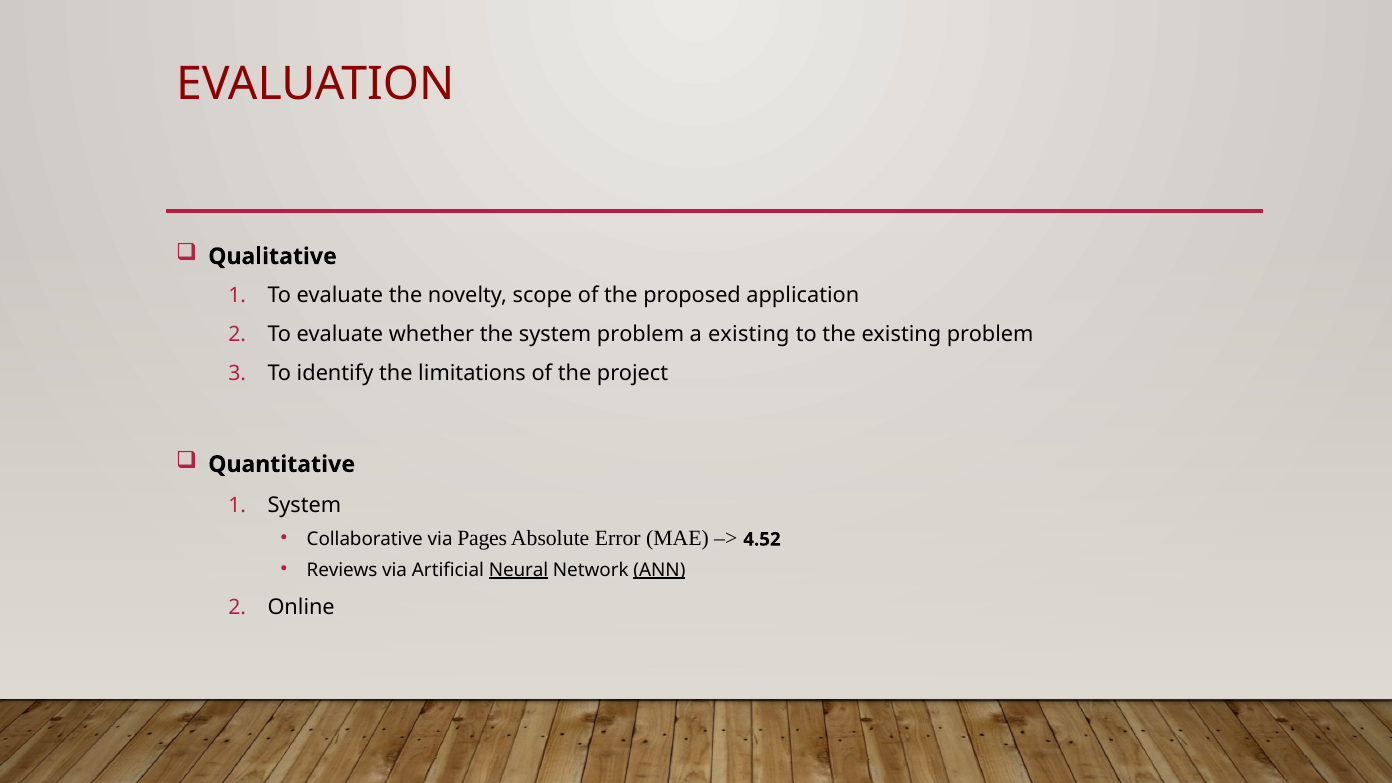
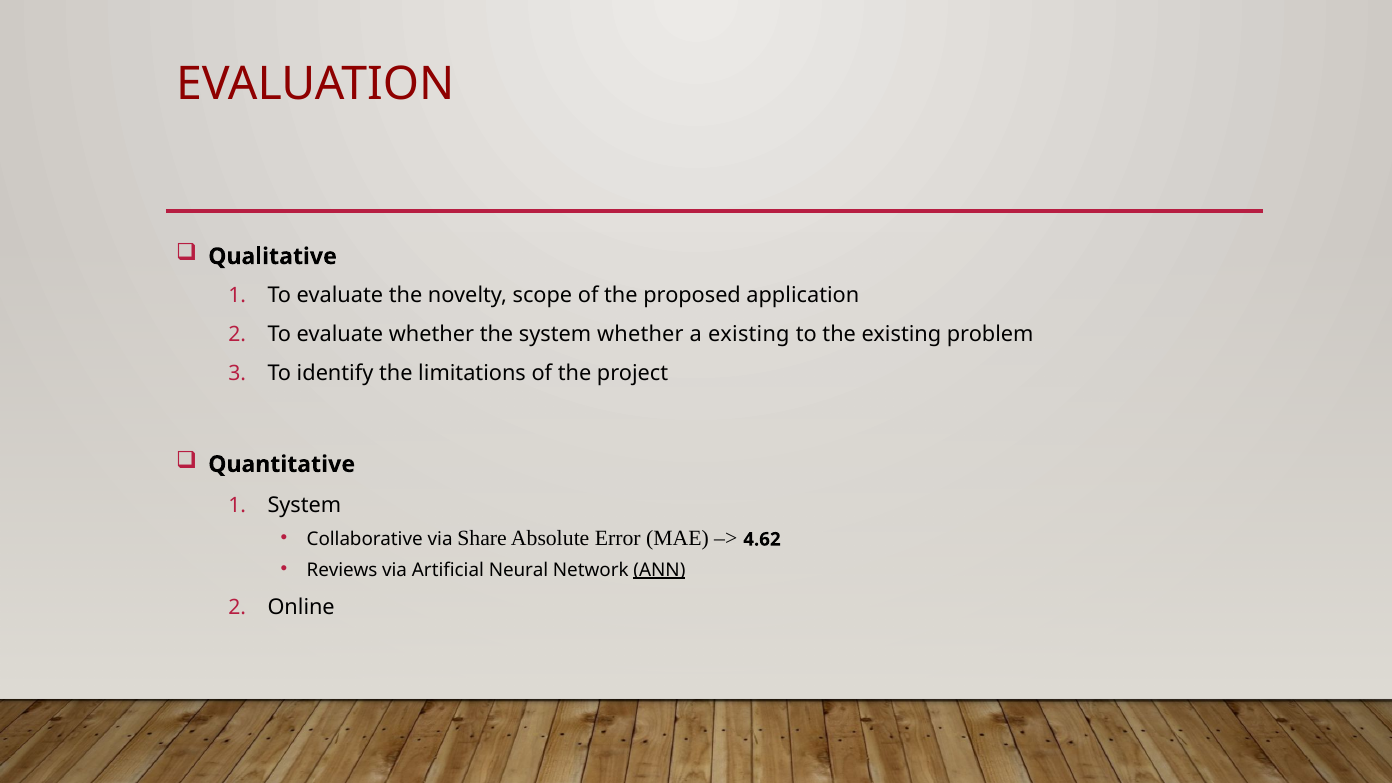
system problem: problem -> whether
Pages: Pages -> Share
4.52: 4.52 -> 4.62
Neural underline: present -> none
